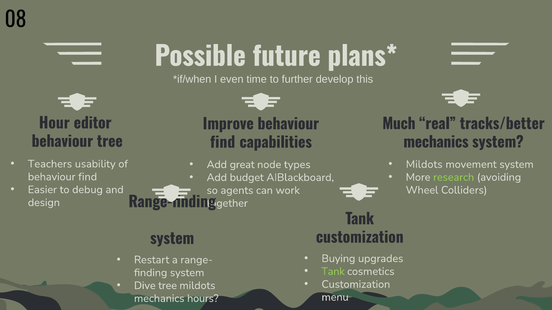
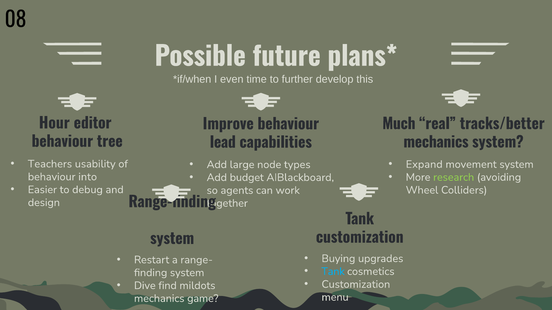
find at (223, 143): find -> lead
Mildots at (424, 165): Mildots -> Expand
great: great -> large
find at (88, 177): find -> into
Tank at (333, 272) colour: light green -> light blue
Dive tree: tree -> find
hours: hours -> game
